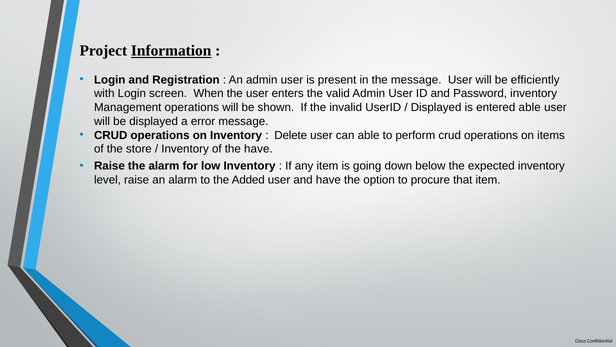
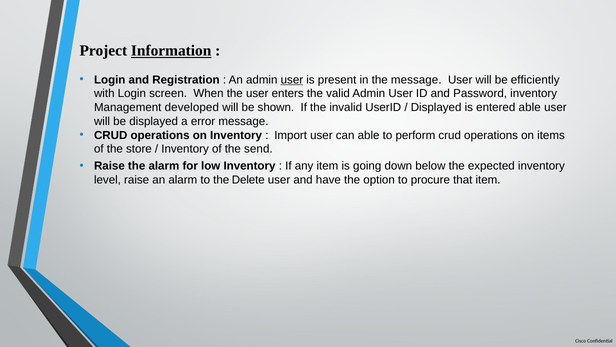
user at (292, 80) underline: none -> present
Management operations: operations -> developed
Delete: Delete -> Import
the have: have -> send
Added: Added -> Delete
